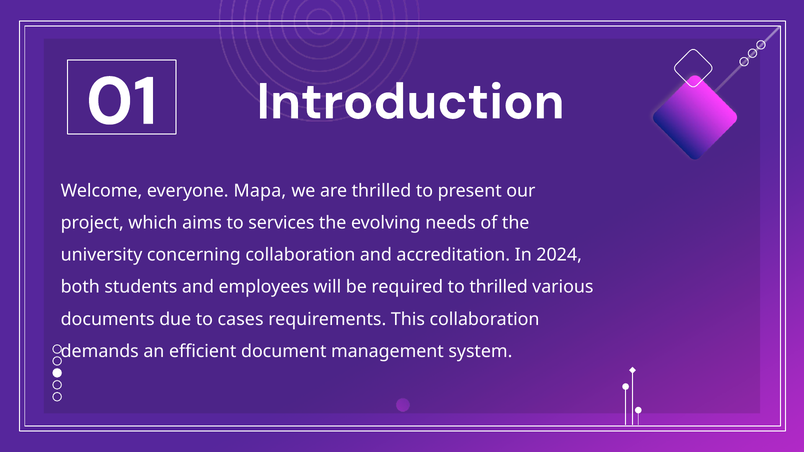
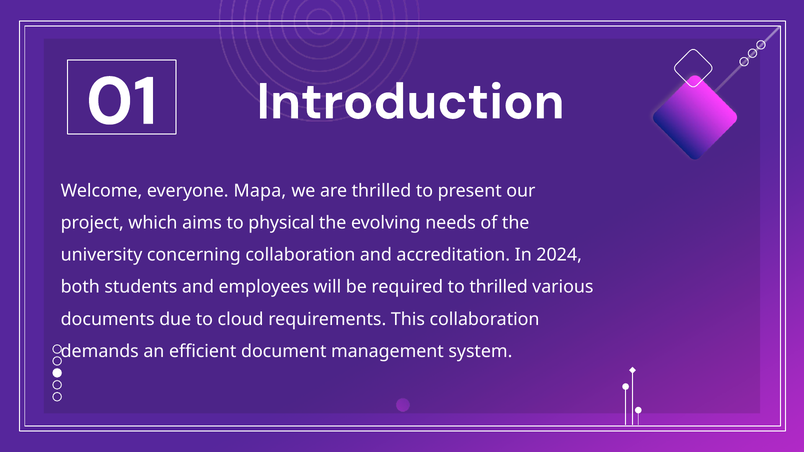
services: services -> physical
cases: cases -> cloud
